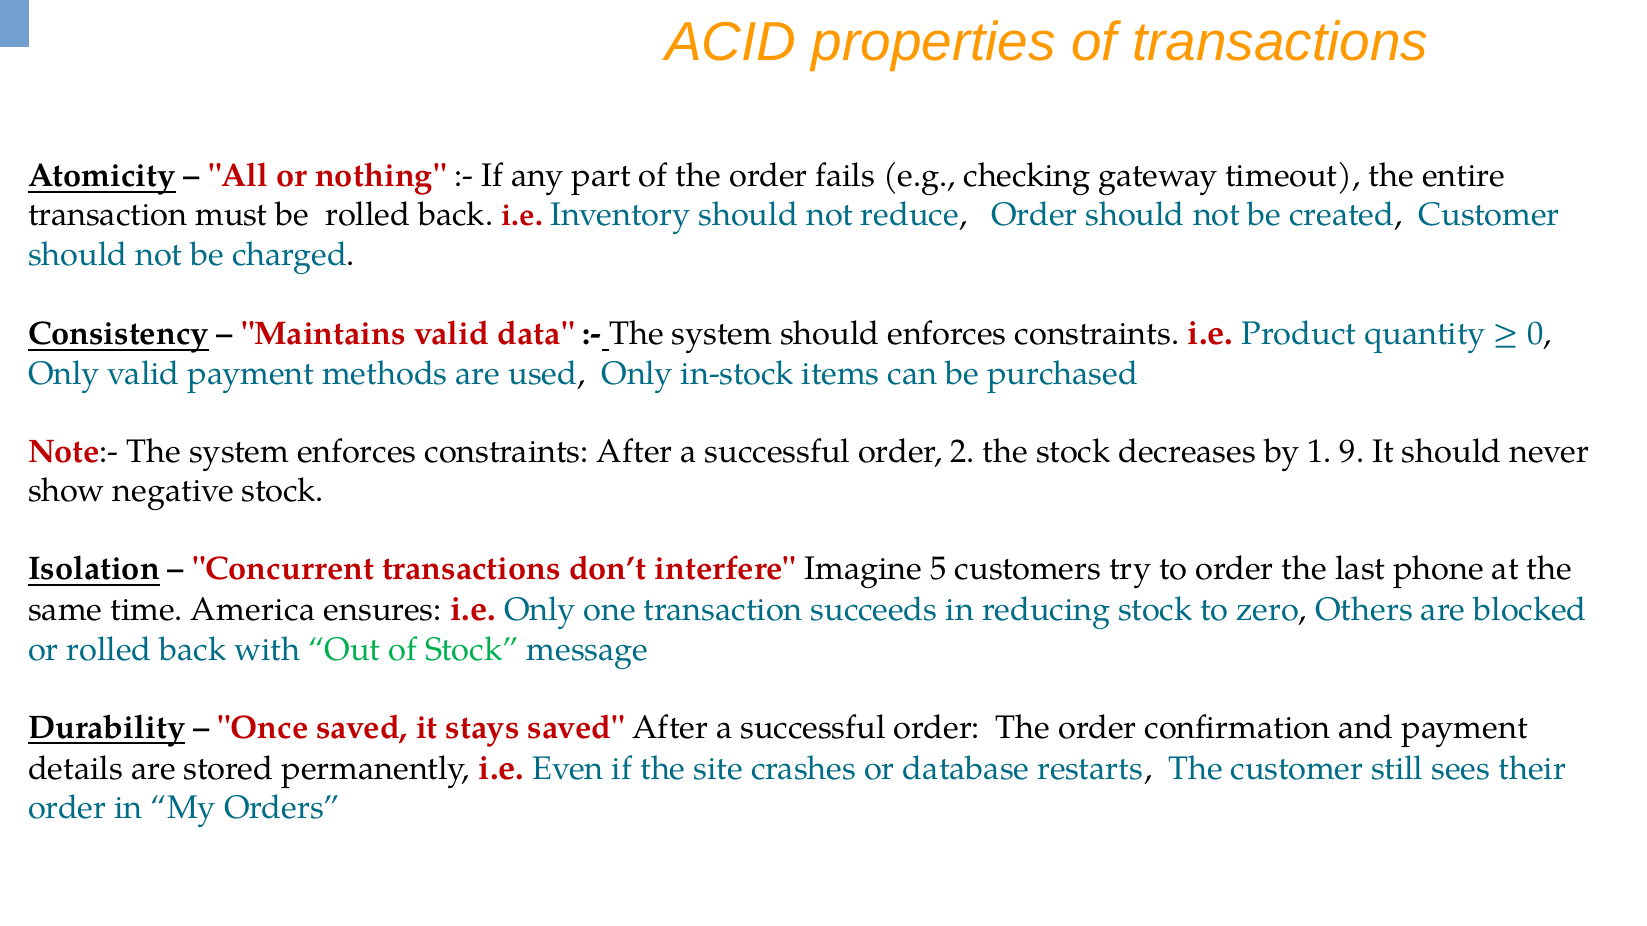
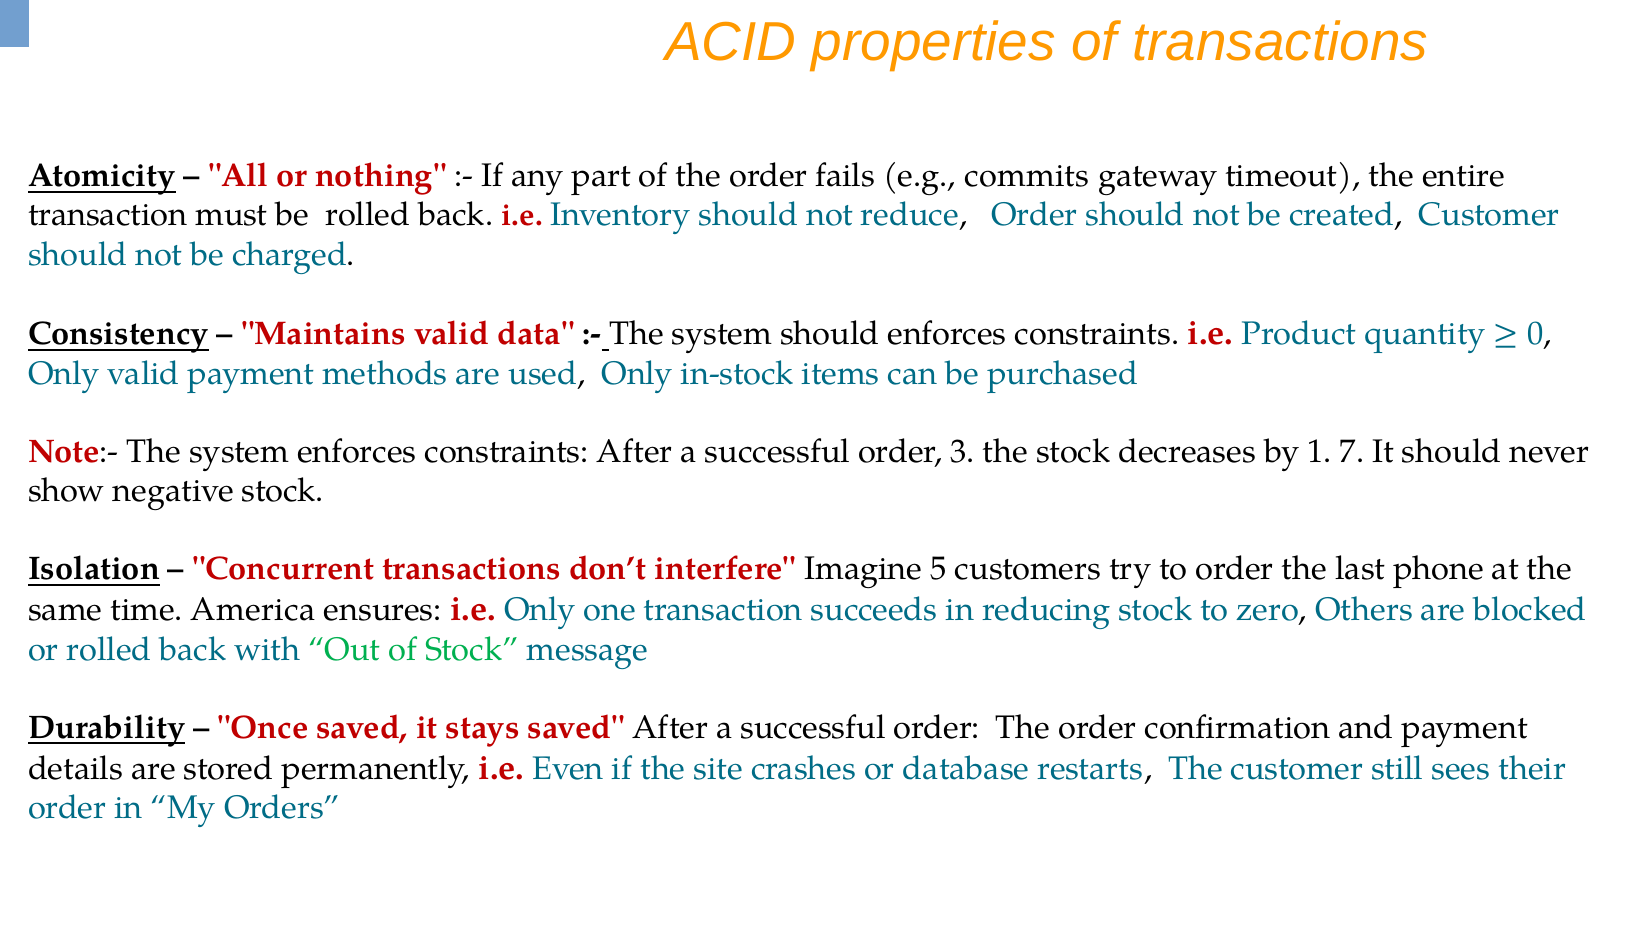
checking: checking -> commits
2: 2 -> 3
9: 9 -> 7
